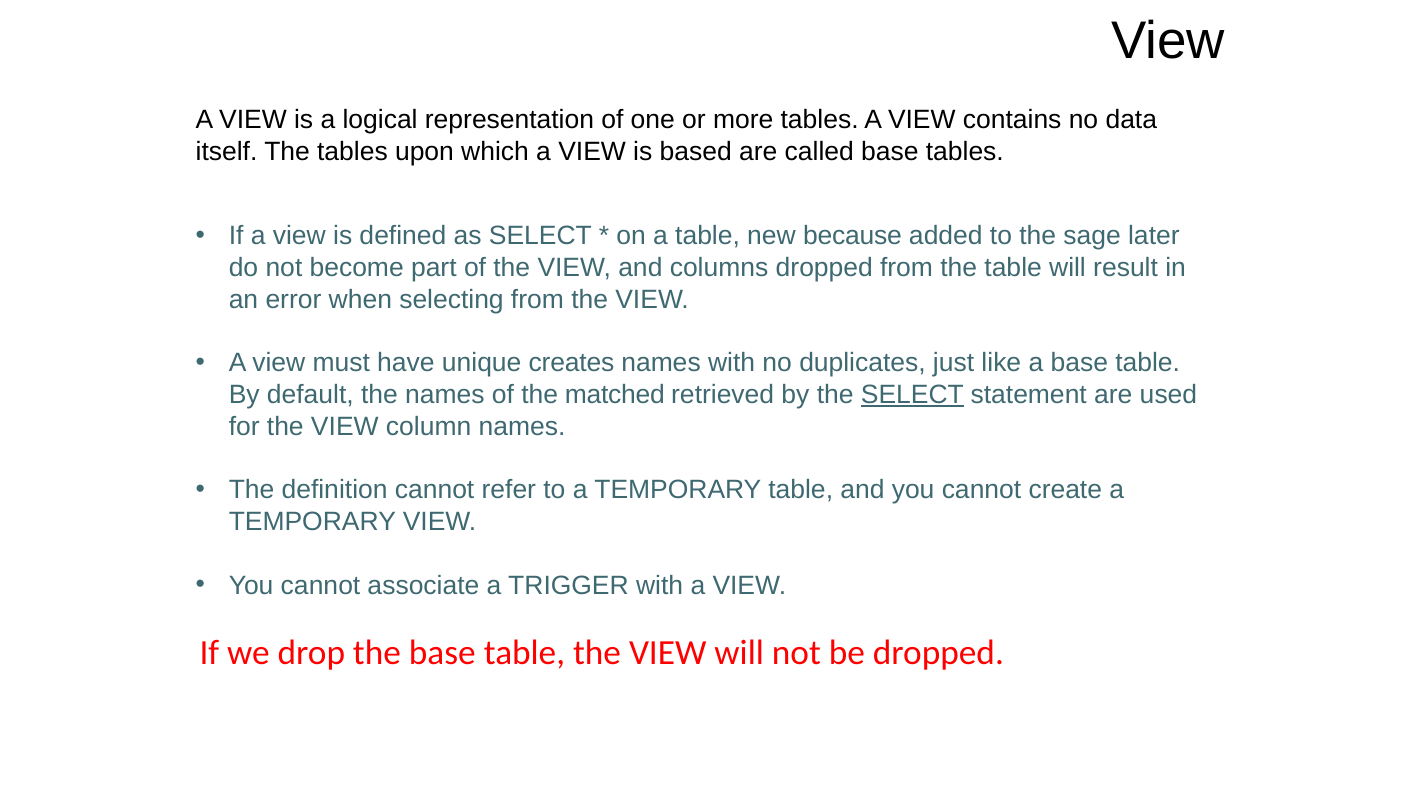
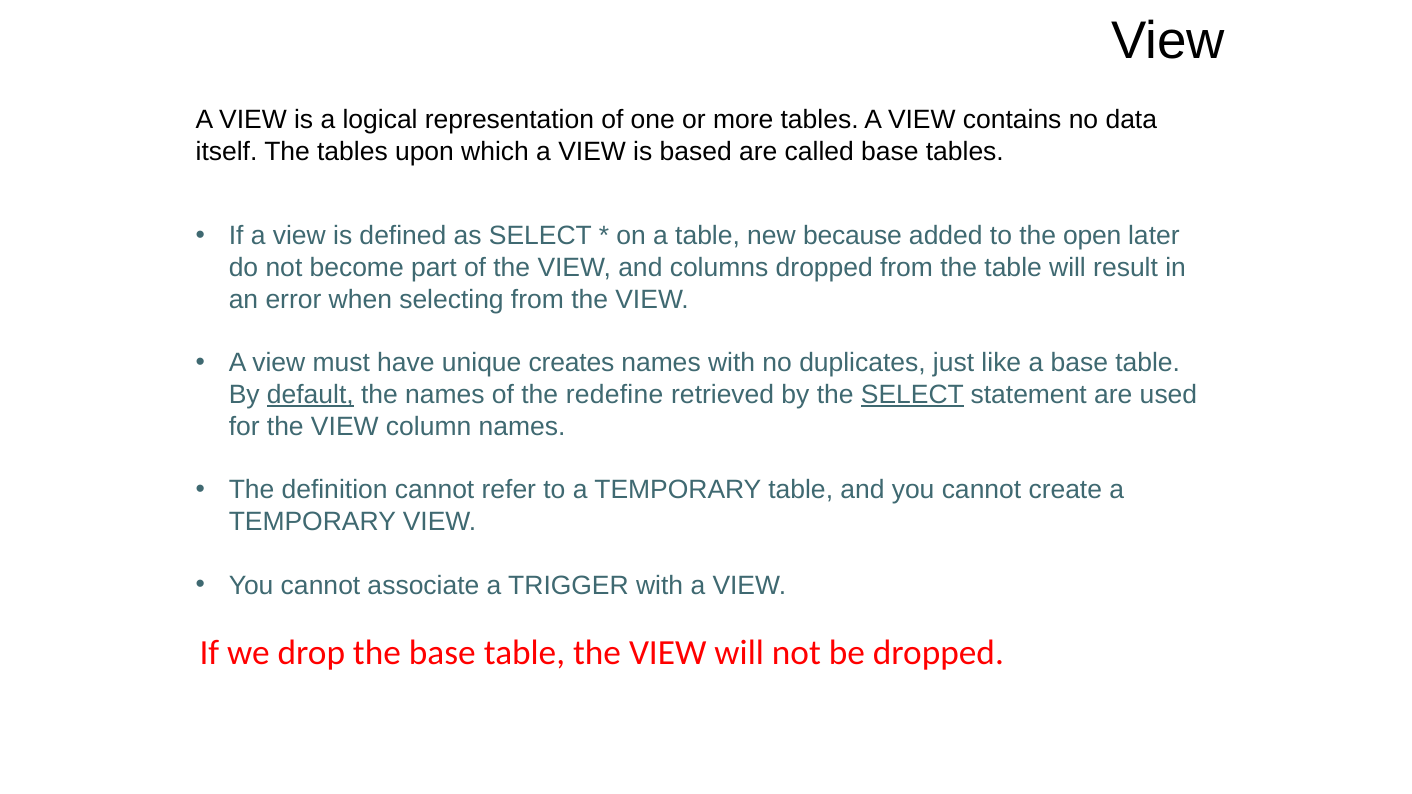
sage: sage -> open
default underline: none -> present
matched: matched -> redefine
